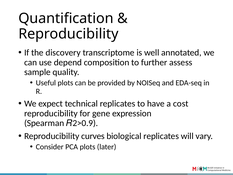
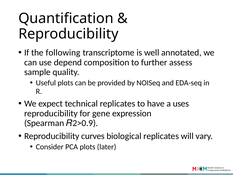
discovery: discovery -> following
cost: cost -> uses
